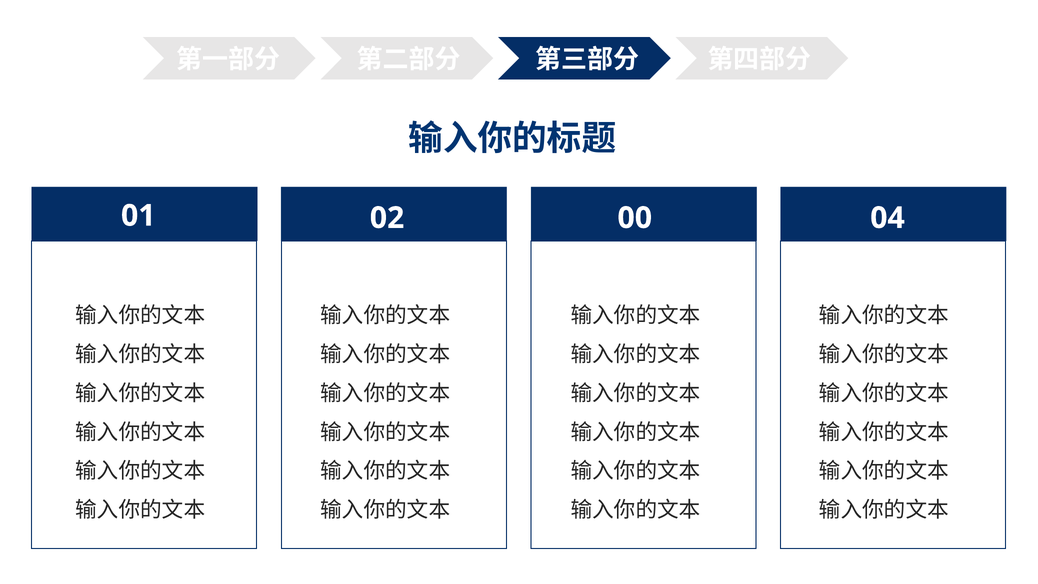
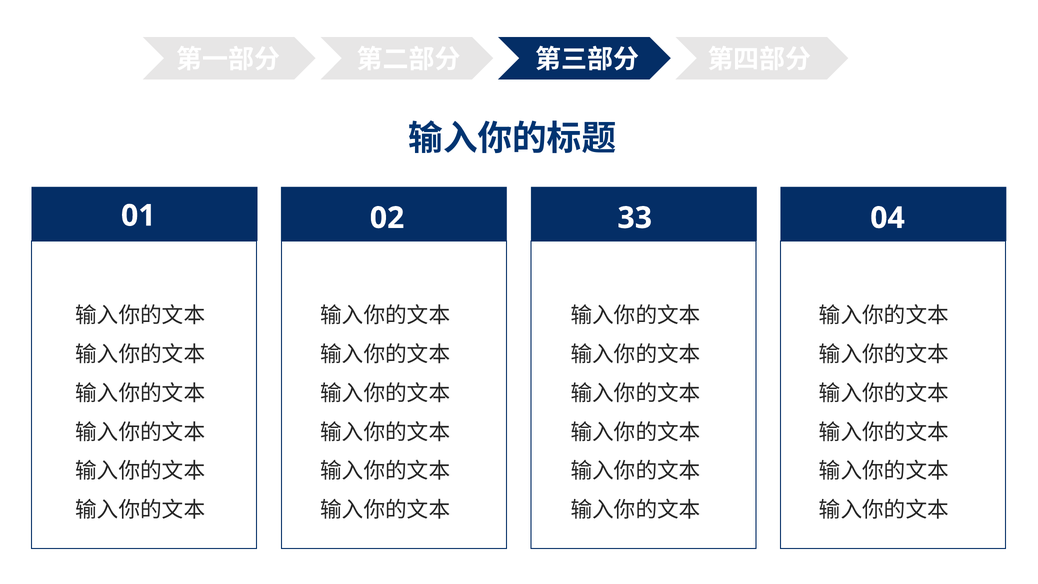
00: 00 -> 33
